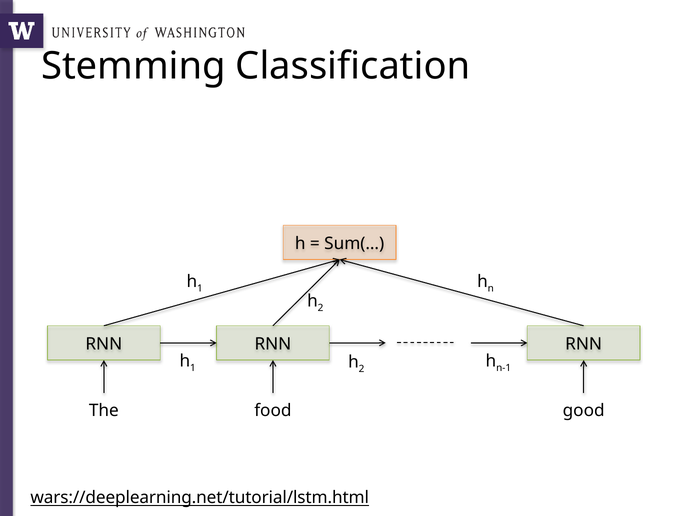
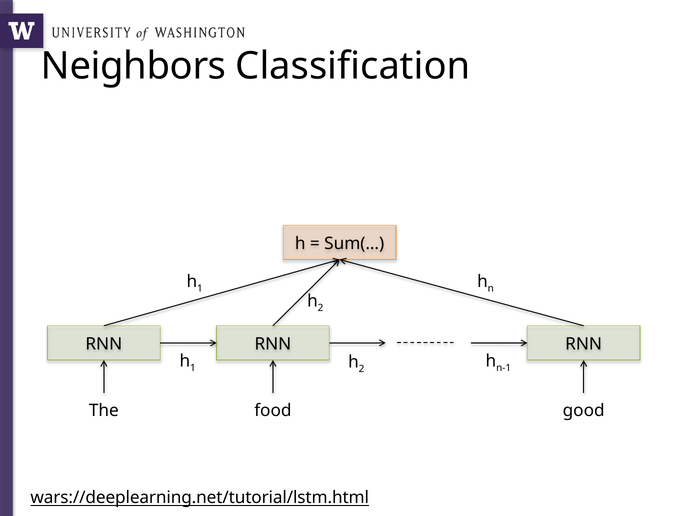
Stemming: Stemming -> Neighbors
